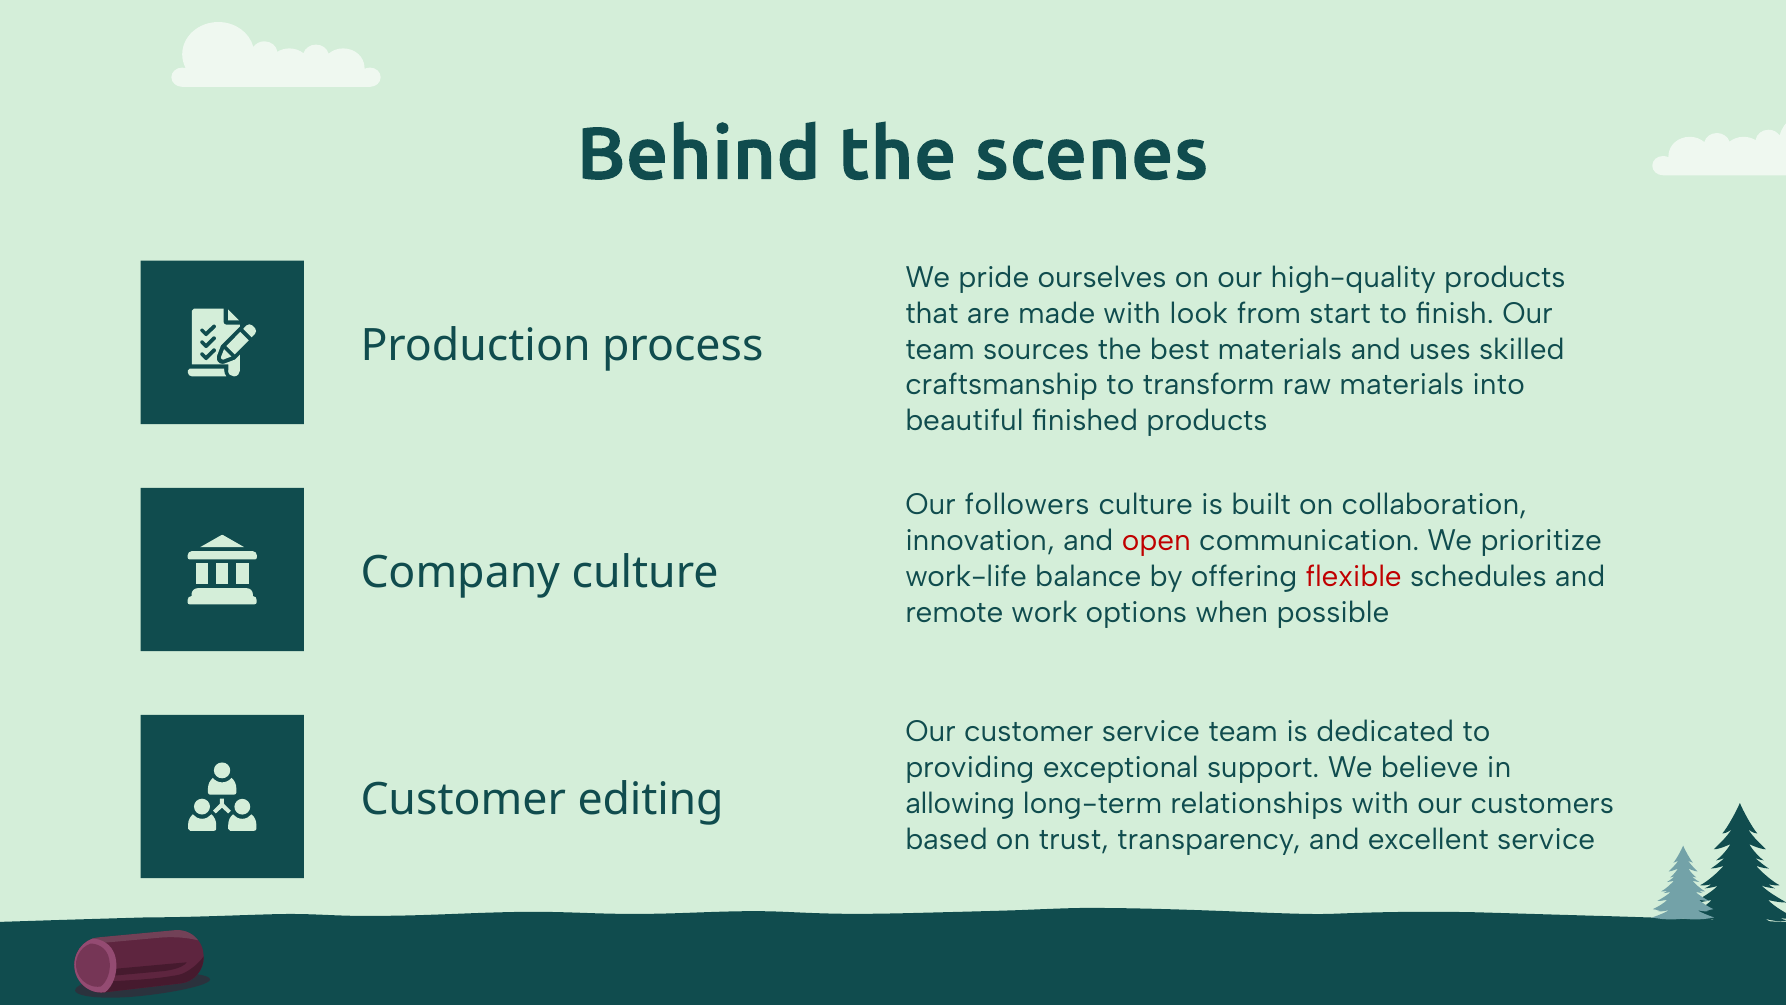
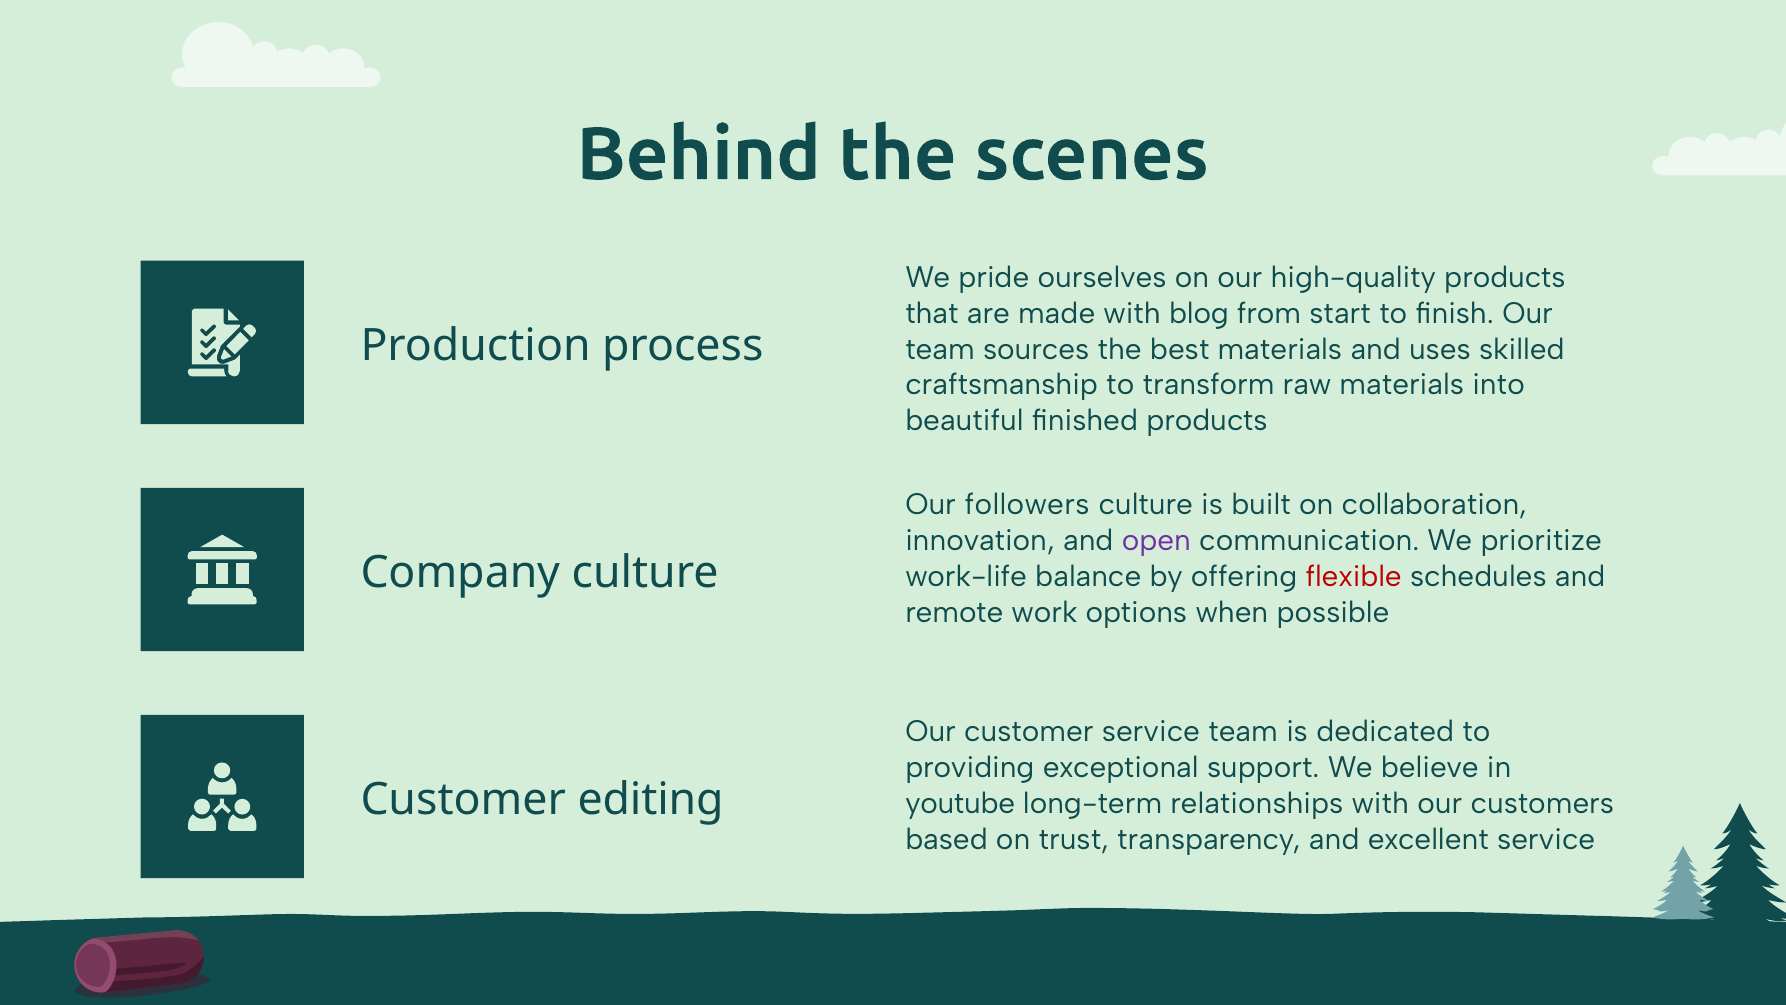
look: look -> blog
open colour: red -> purple
allowing: allowing -> youtube
